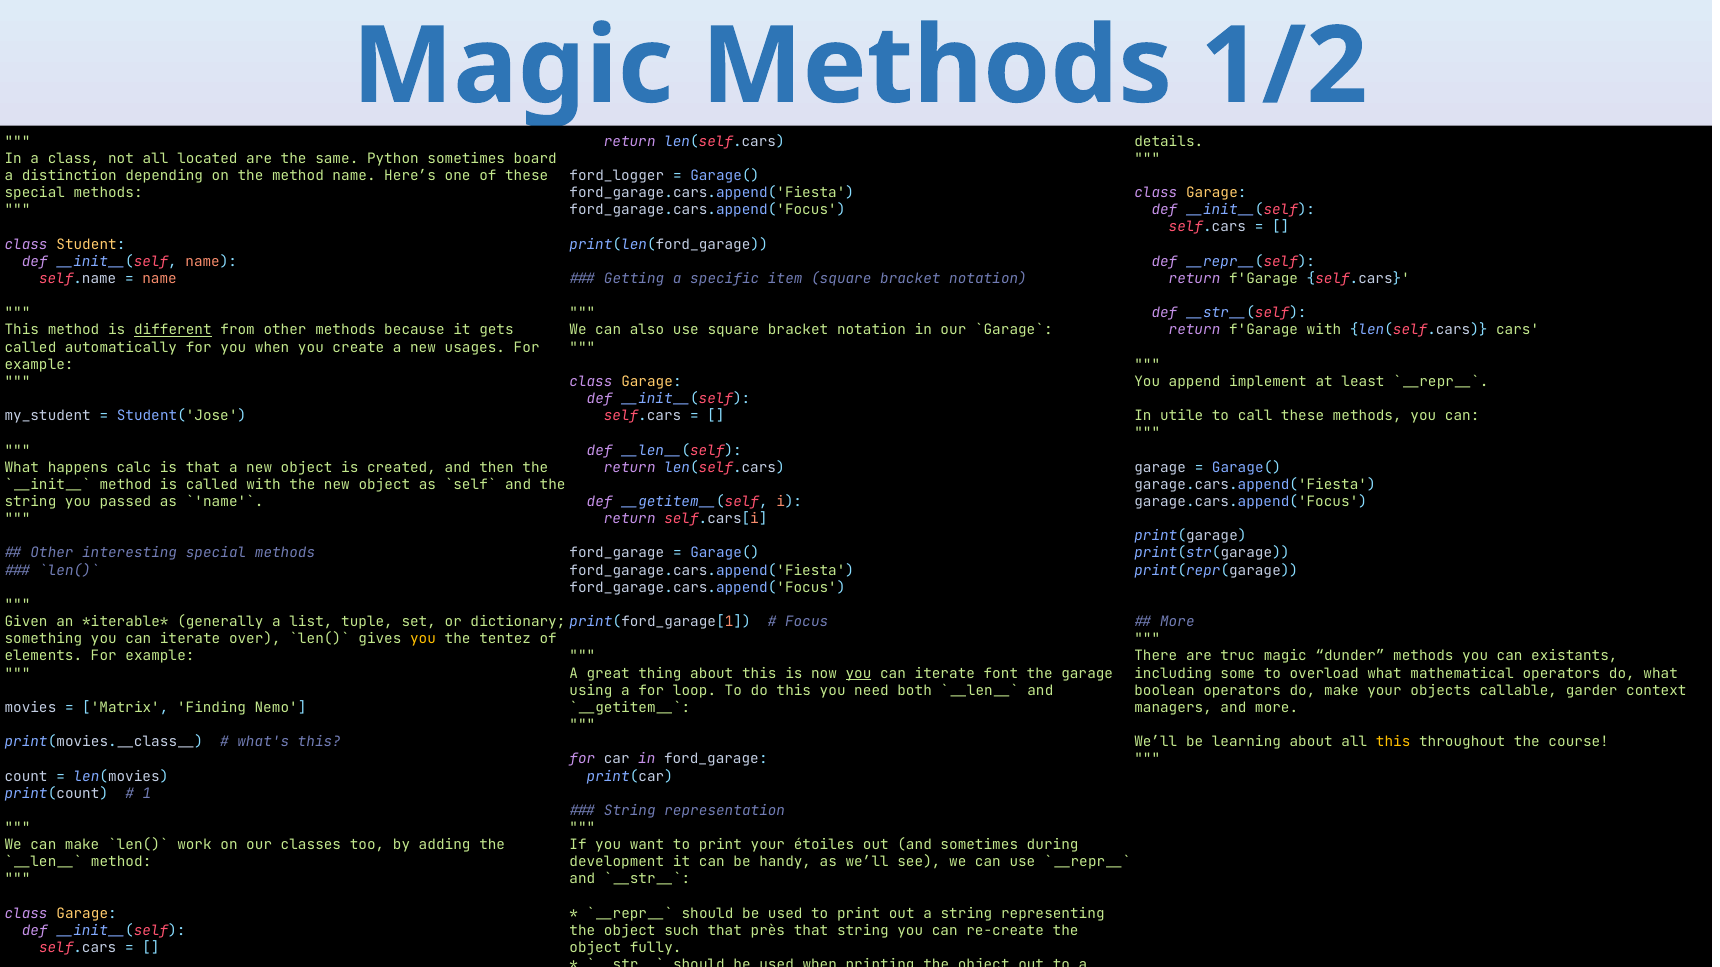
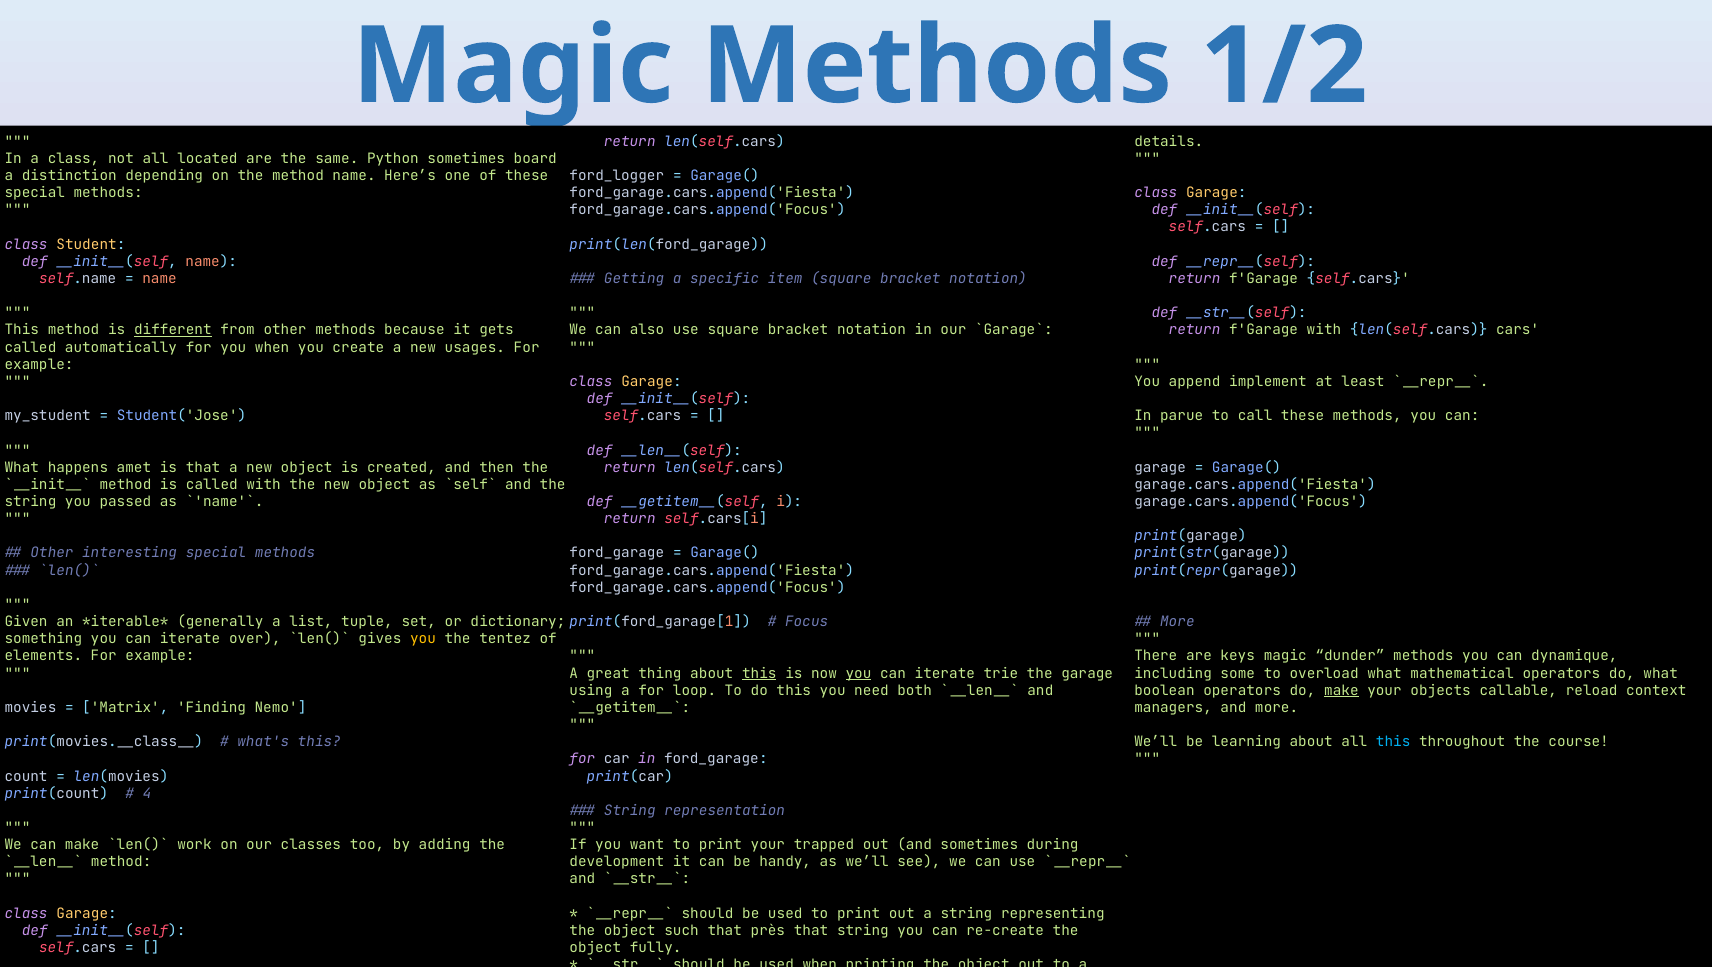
utile: utile -> parue
calc: calc -> amet
truc: truc -> keys
existants: existants -> dynamique
this at (759, 674) underline: none -> present
font: font -> trie
make at (1341, 691) underline: none -> present
garder: garder -> reload
this at (1393, 742) colour: yellow -> light blue
1: 1 -> 4
étoiles: étoiles -> trapped
